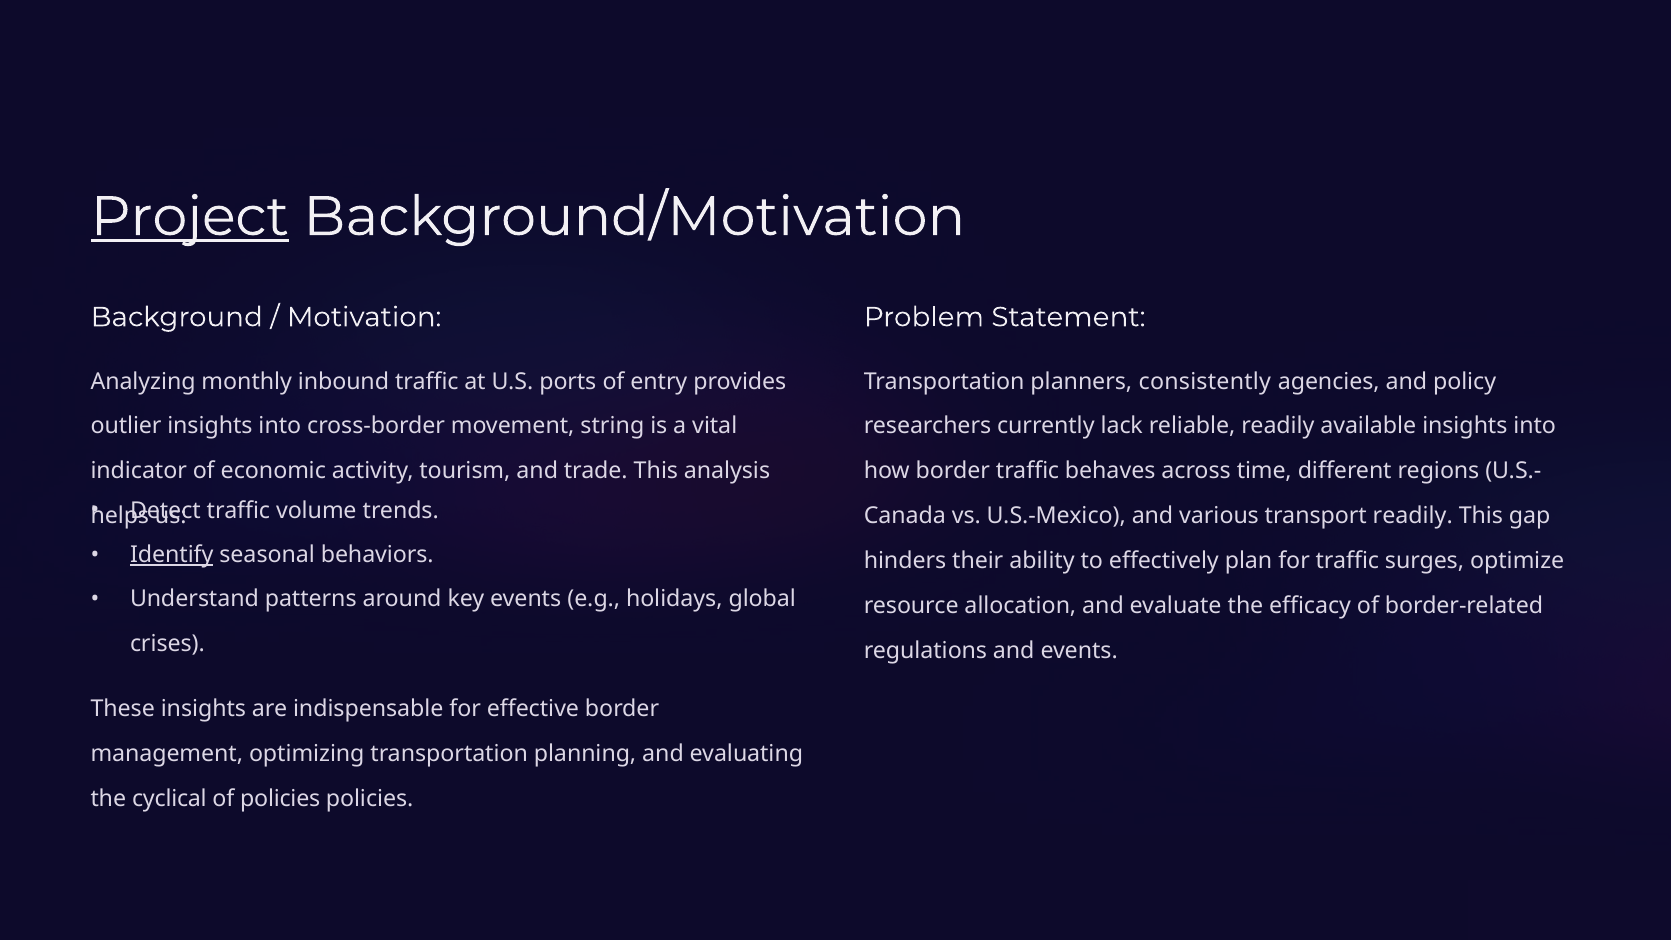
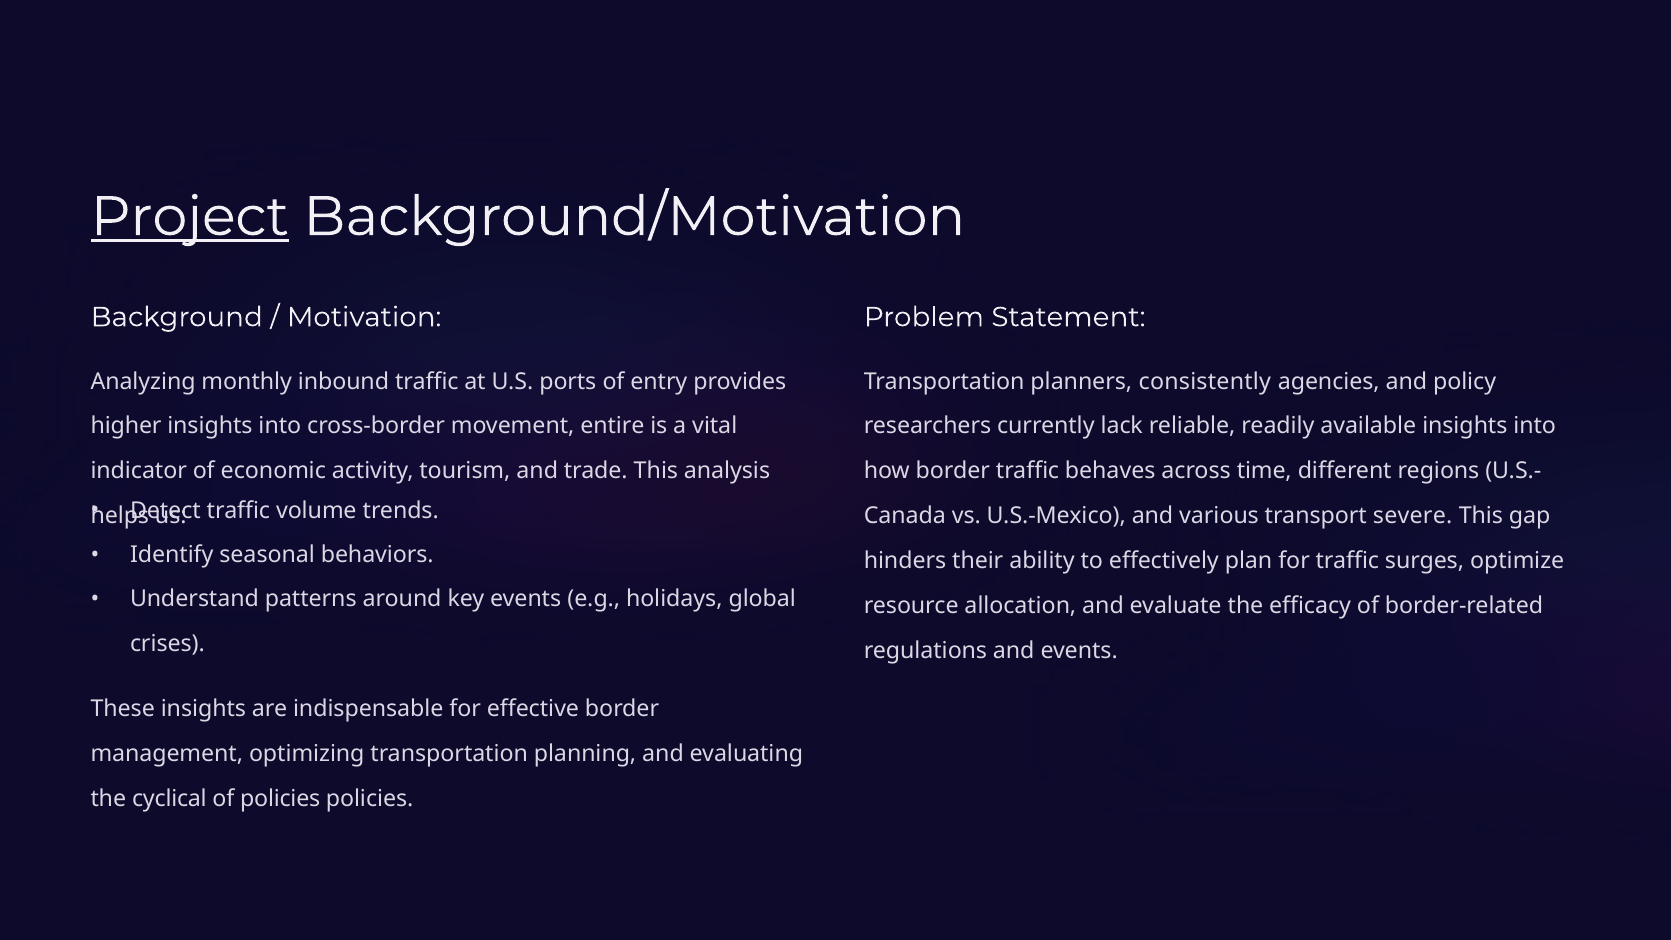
outlier: outlier -> higher
string: string -> entire
transport readily: readily -> severe
Identify underline: present -> none
